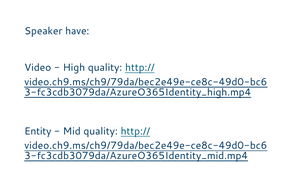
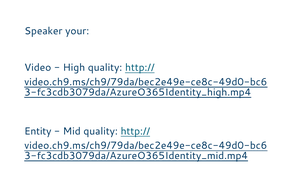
have: have -> your
